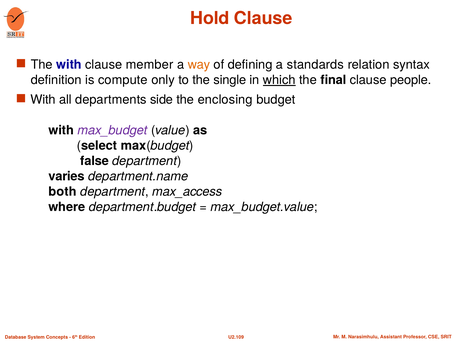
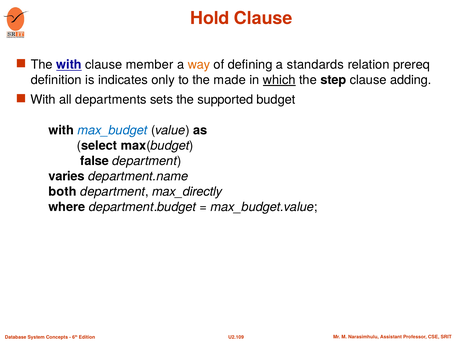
with at (69, 65) underline: none -> present
syntax: syntax -> prereq
compute: compute -> indicates
single: single -> made
final: final -> step
people: people -> adding
side: side -> sets
enclosing: enclosing -> supported
max_budget colour: purple -> blue
max_access: max_access -> max_directly
